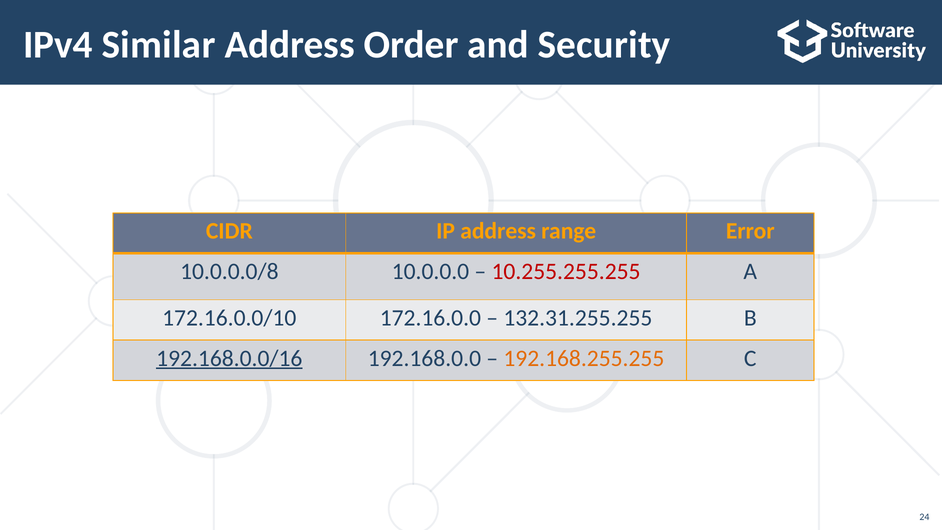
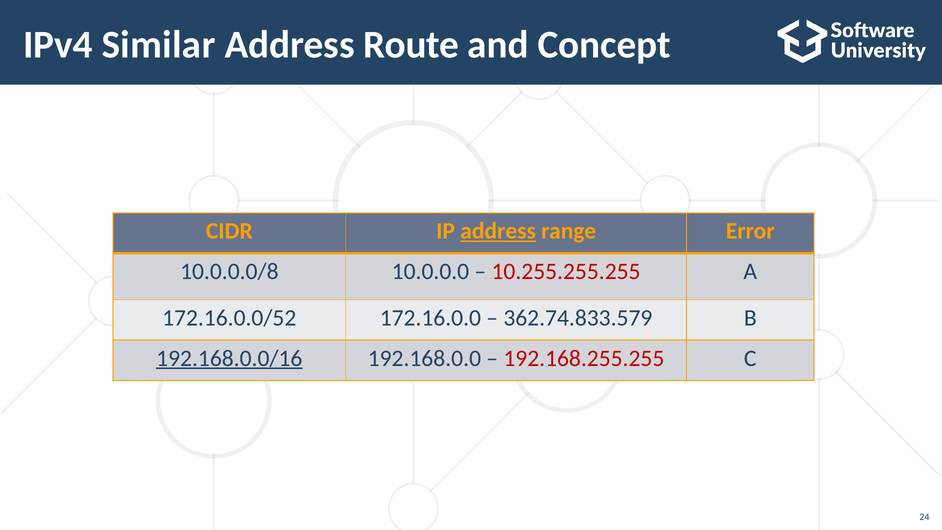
Order: Order -> Route
Security: Security -> Concept
address at (498, 231) underline: none -> present
172.16.0.0/10: 172.16.0.0/10 -> 172.16.0.0/52
132.31.255.255: 132.31.255.255 -> 362.74.833.579
192.168.255.255 colour: orange -> red
